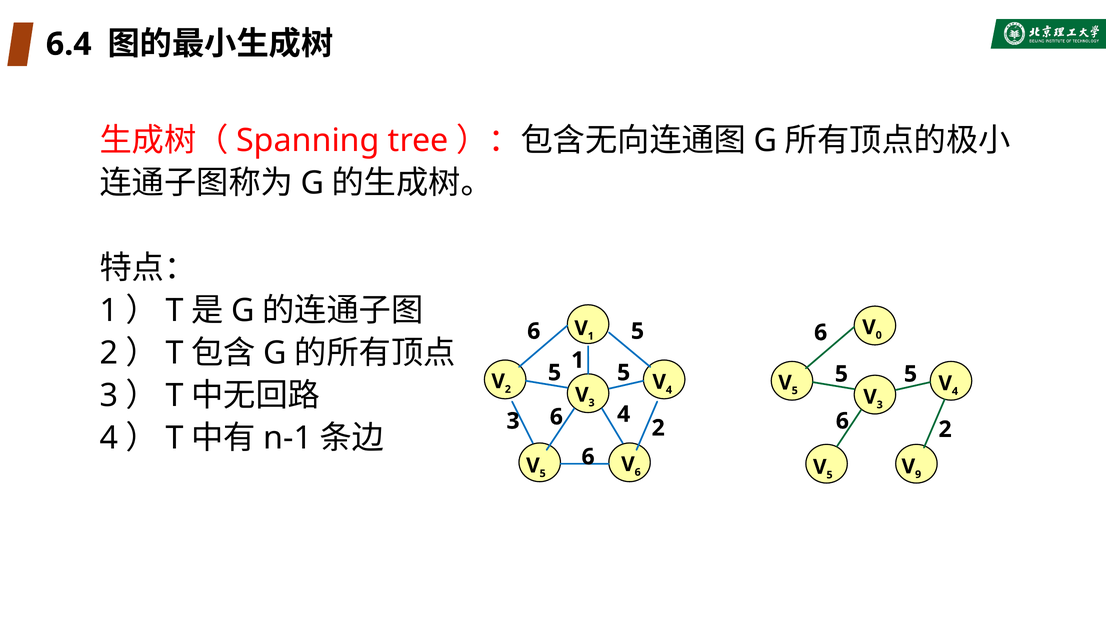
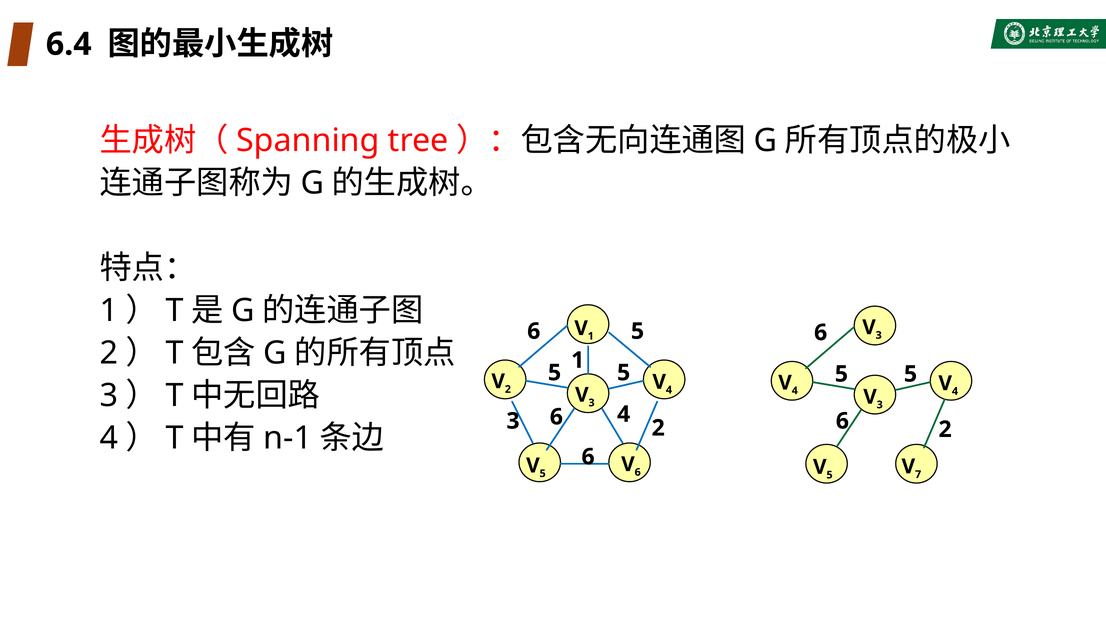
0 at (879, 335): 0 -> 3
5 at (795, 391): 5 -> 4
9: 9 -> 7
